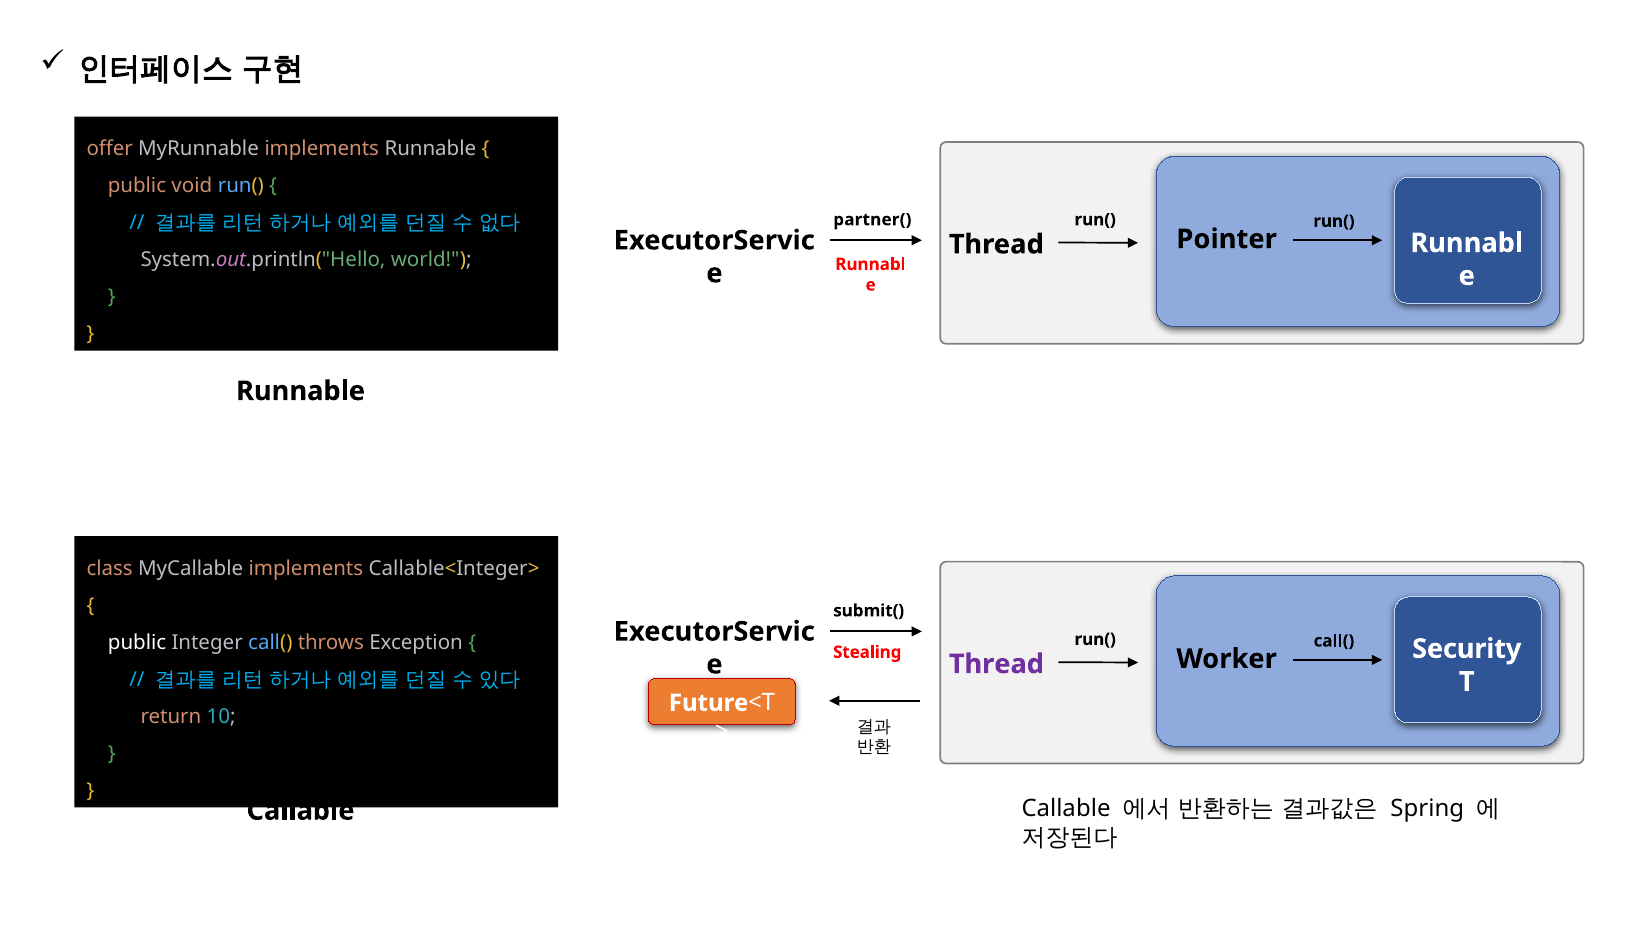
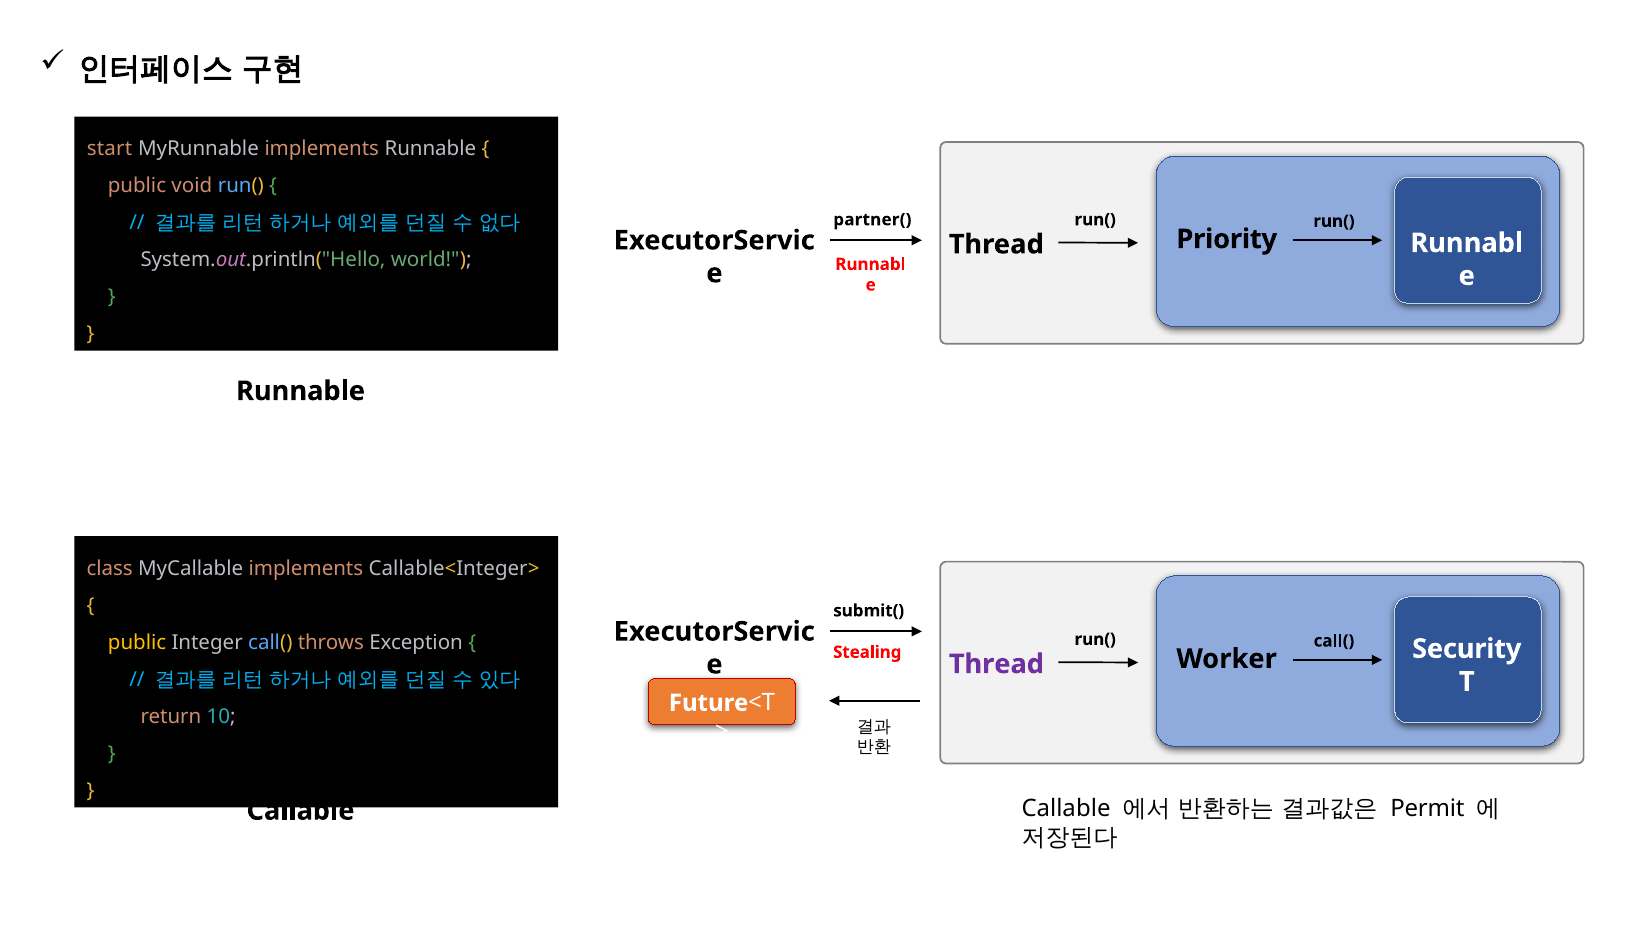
offer: offer -> start
Pointer: Pointer -> Priority
public at (137, 642) colour: white -> yellow
Spring: Spring -> Permit
